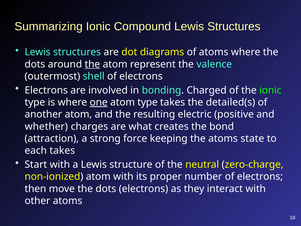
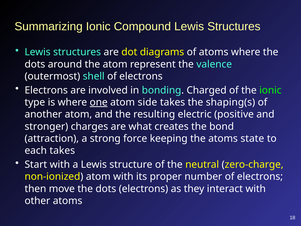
the at (92, 64) underline: present -> none
atom type: type -> side
detailed(s: detailed(s -> shaping(s
whether: whether -> stronger
